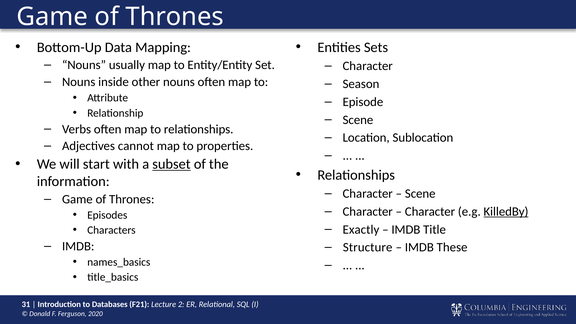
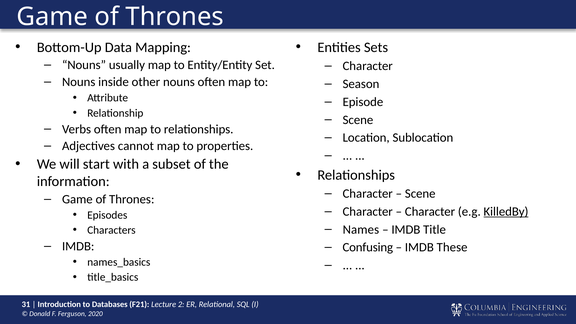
subset underline: present -> none
Exactly: Exactly -> Names
Structure: Structure -> Confusing
